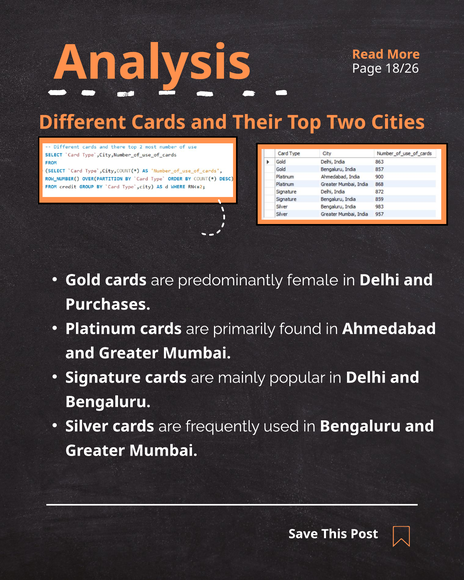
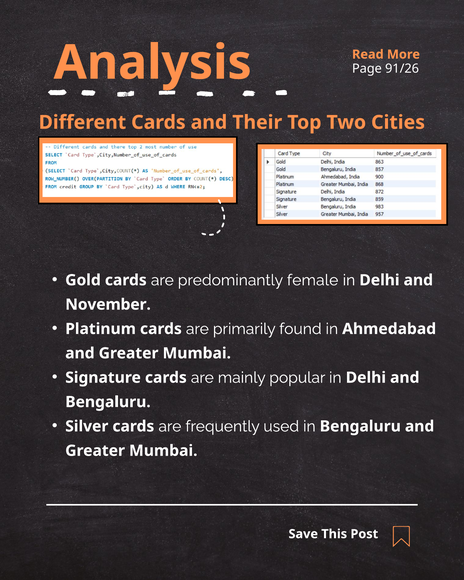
18/26: 18/26 -> 91/26
Purchases: Purchases -> November
